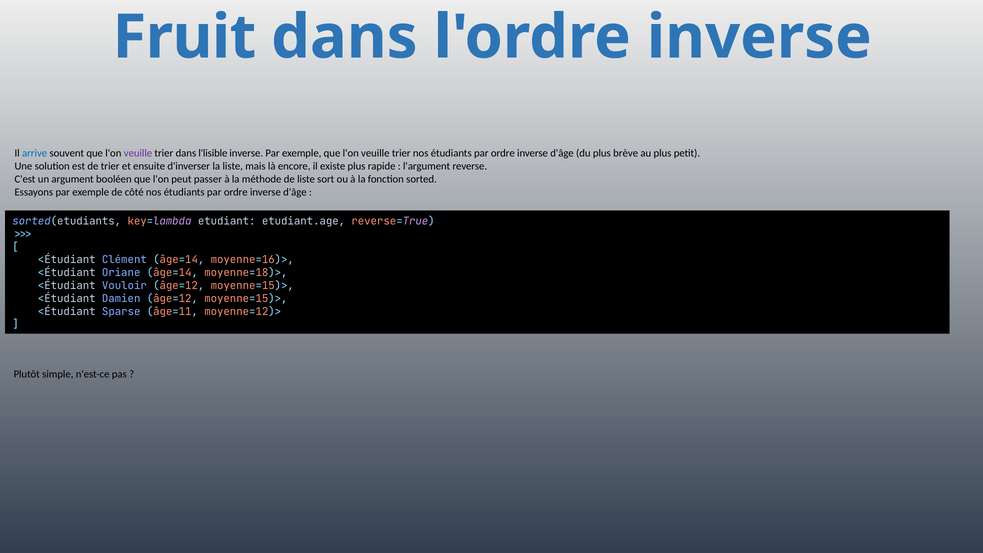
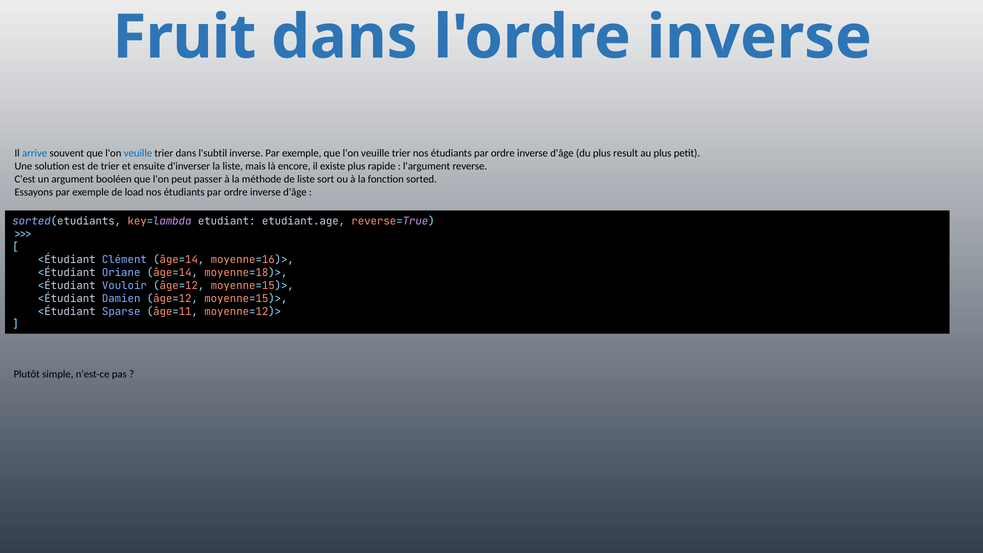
veuille at (138, 153) colour: purple -> blue
l'lisible: l'lisible -> l'subtil
brève: brève -> result
côté: côté -> load
